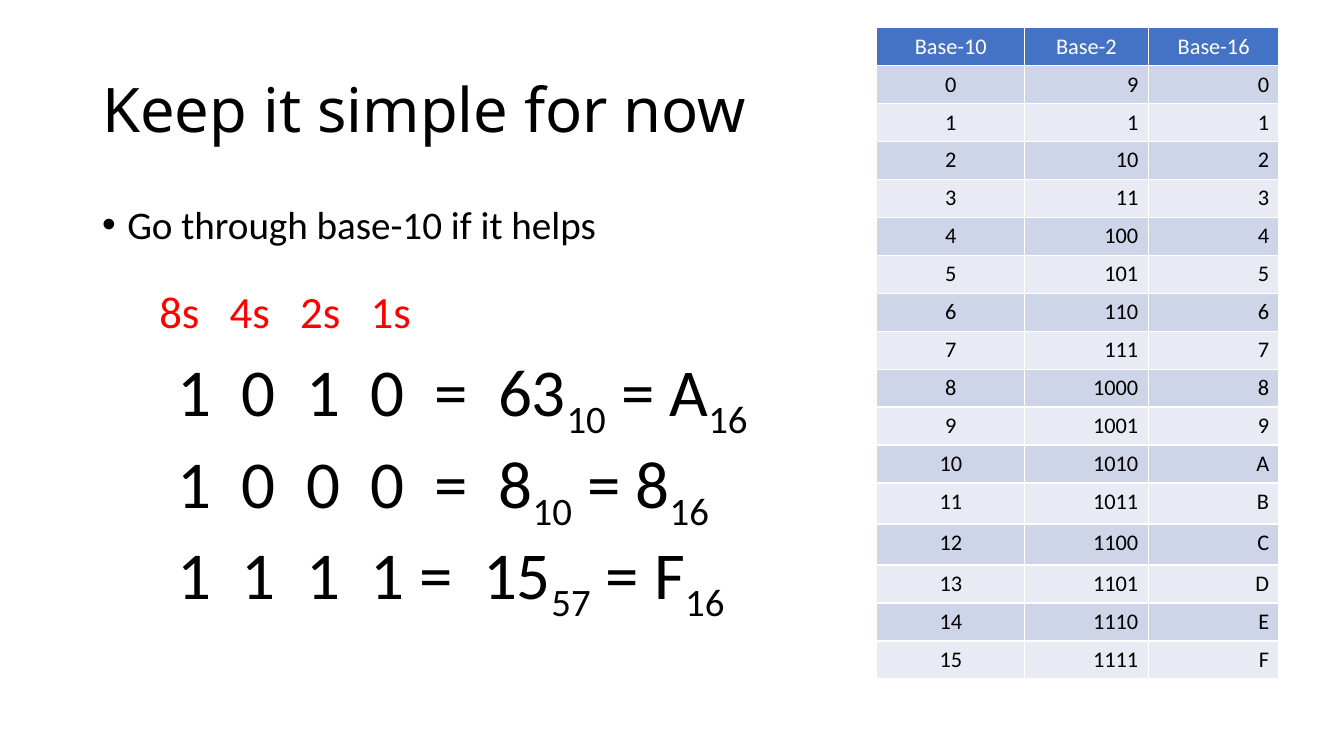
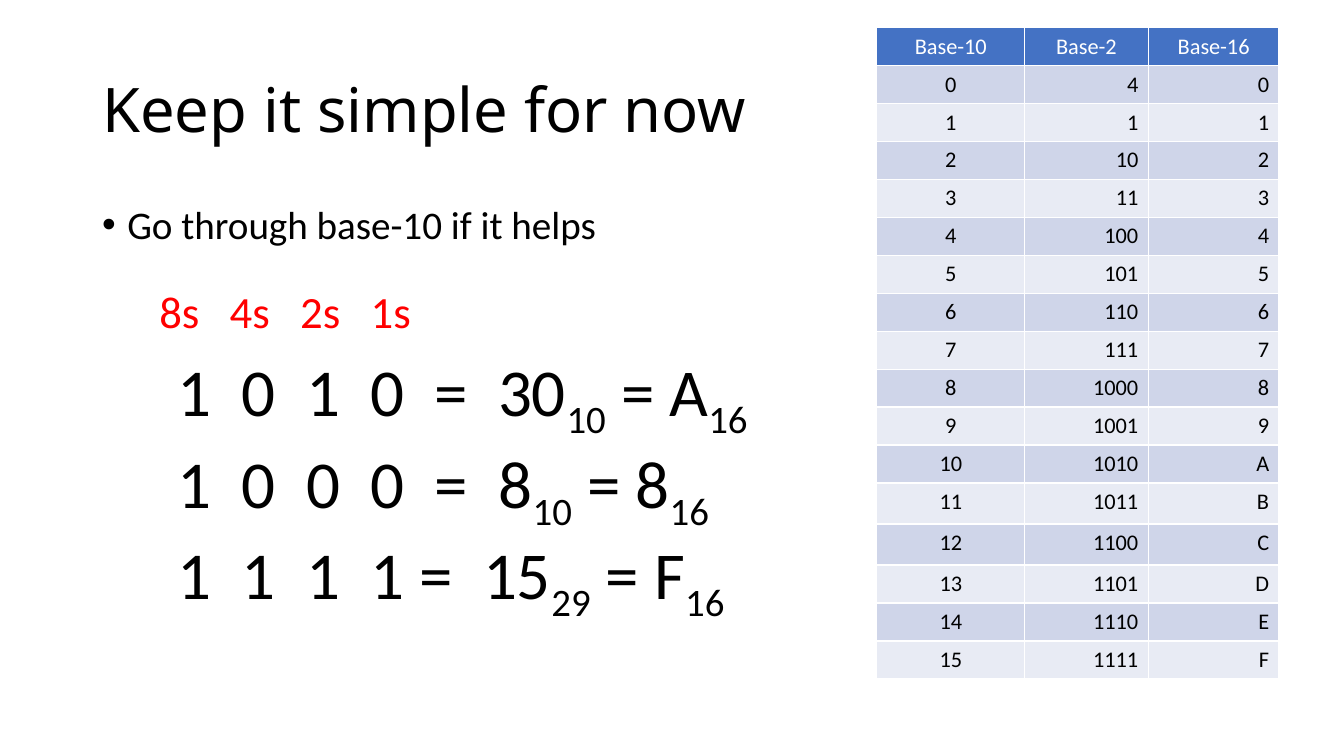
0 9: 9 -> 4
63: 63 -> 30
57: 57 -> 29
